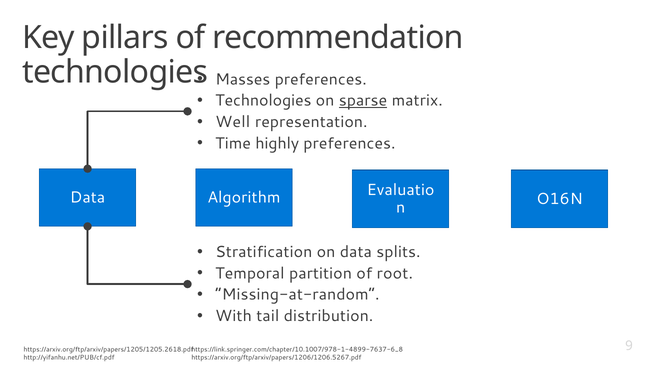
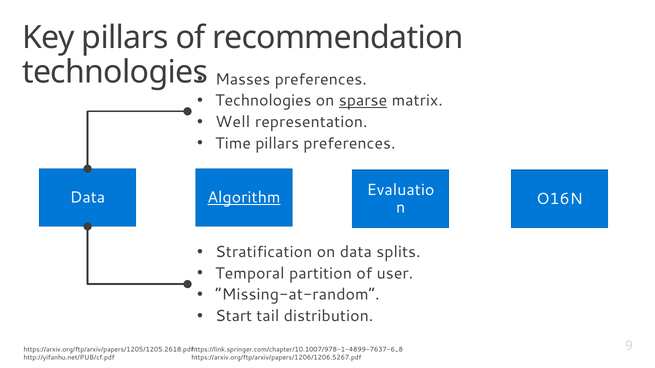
Time highly: highly -> pillars
Algorithm underline: none -> present
root: root -> user
With: With -> Start
